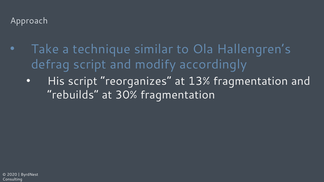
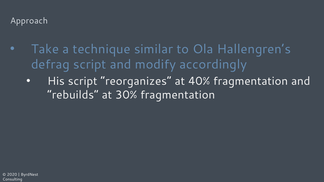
13%: 13% -> 40%
